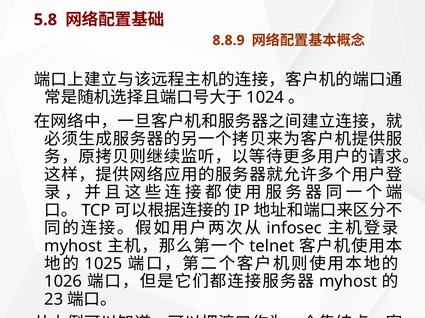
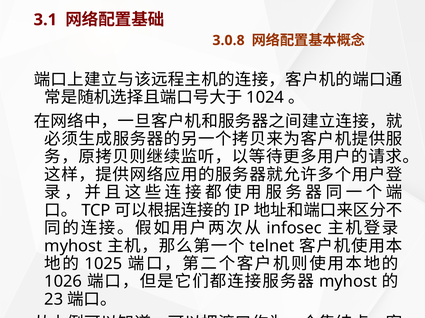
5.8: 5.8 -> 3.1
8.8.9: 8.8.9 -> 3.0.8
